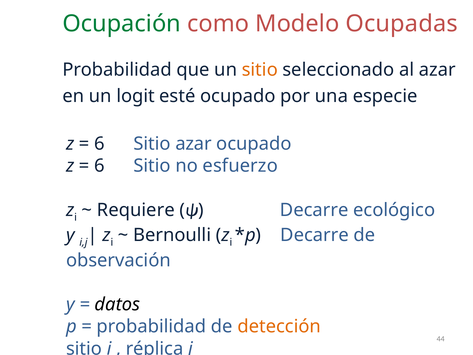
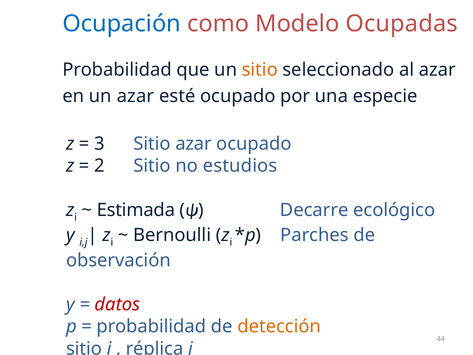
Ocupación colour: green -> blue
un logit: logit -> azar
6 at (99, 144): 6 -> 3
6 at (99, 166): 6 -> 2
esfuerzo: esfuerzo -> estudios
Requiere: Requiere -> Estimada
Decarre at (315, 235): Decarre -> Parches
datos colour: black -> red
